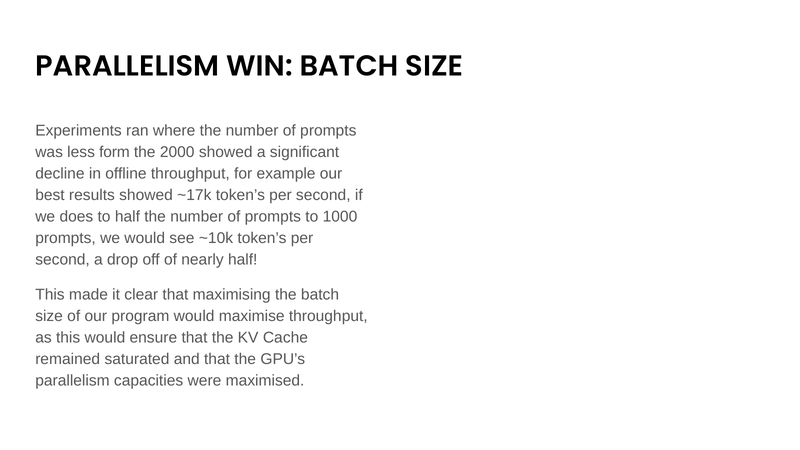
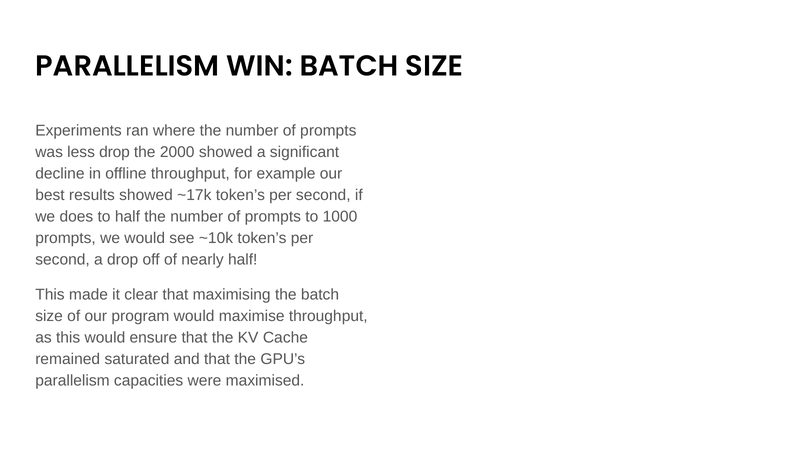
less form: form -> drop
